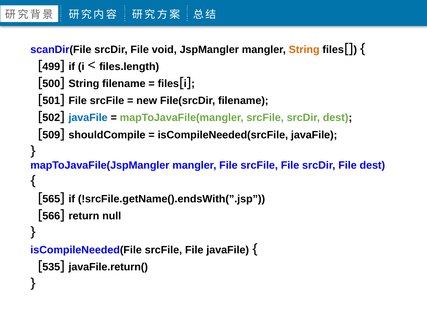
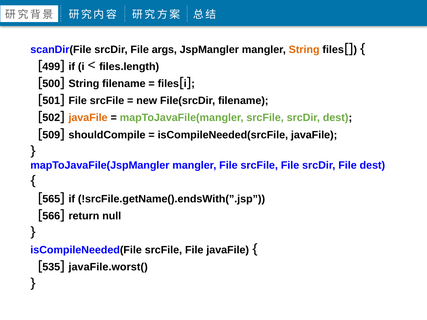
void: void -> args
javaFile at (88, 118) colour: blue -> orange
javaFile.return(: javaFile.return( -> javaFile.worst(
